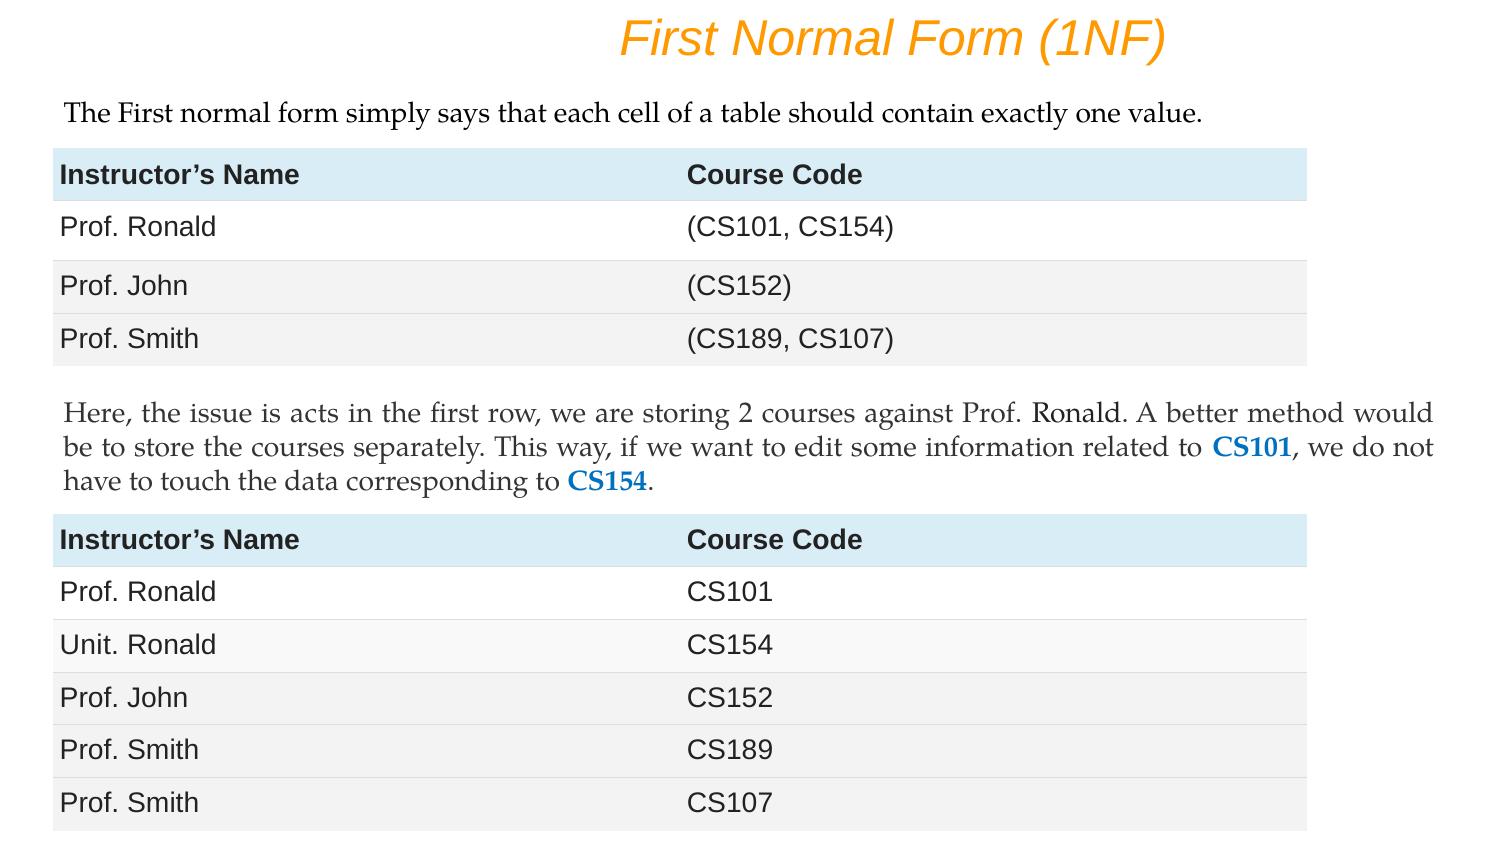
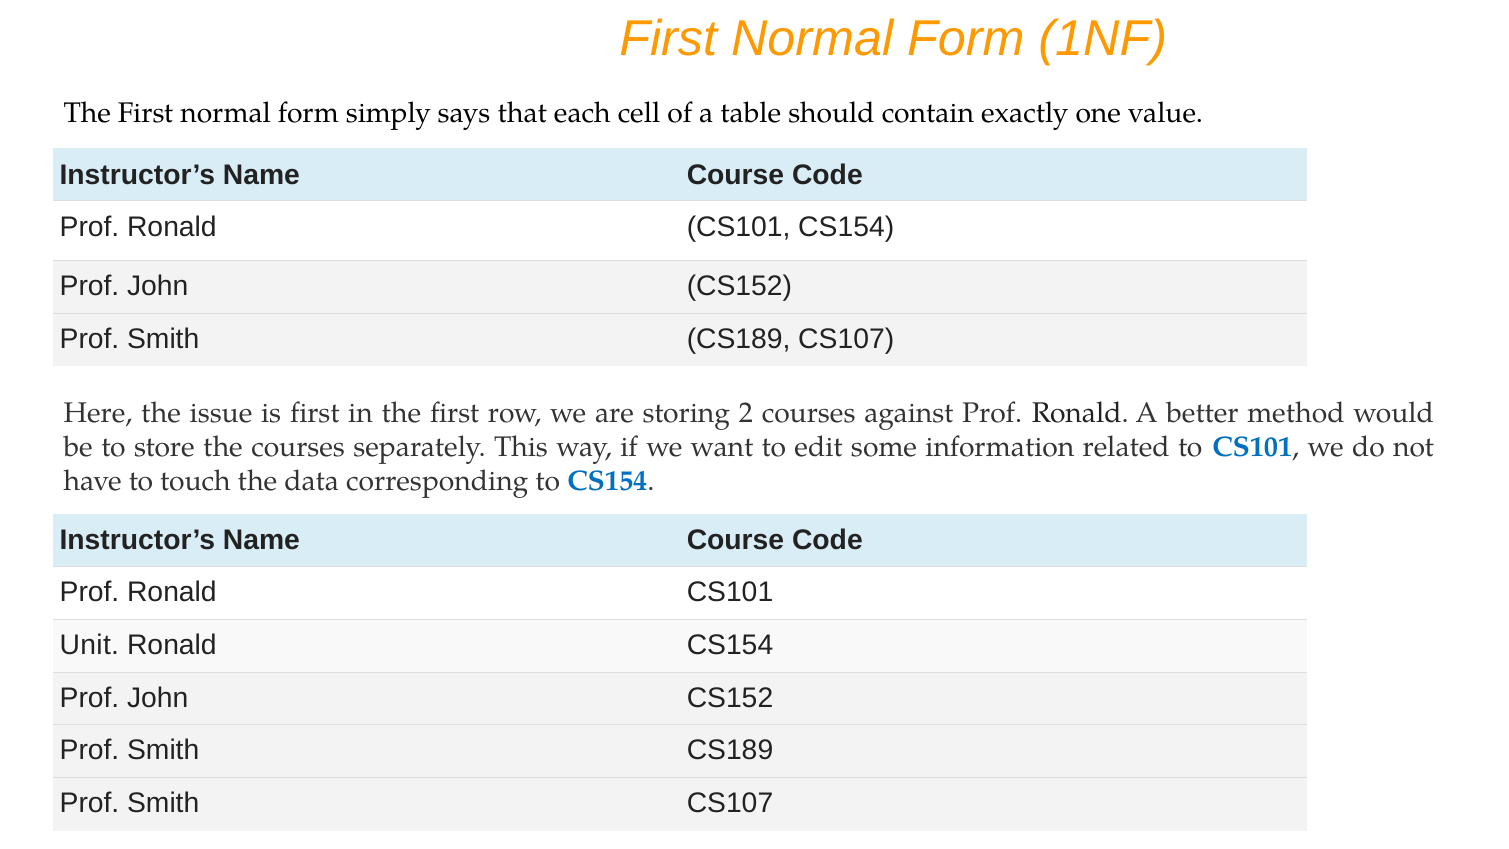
is acts: acts -> first
